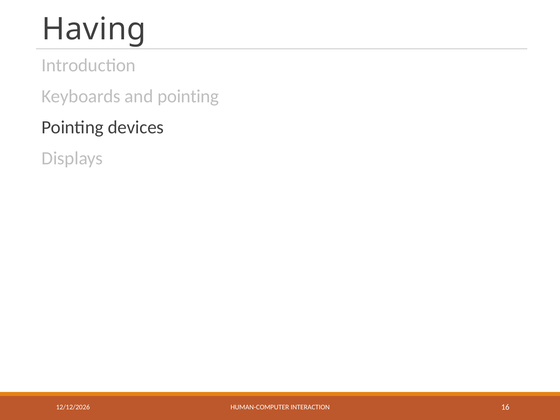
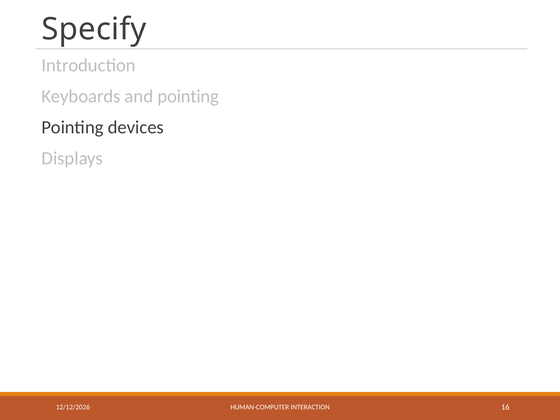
Having: Having -> Specify
